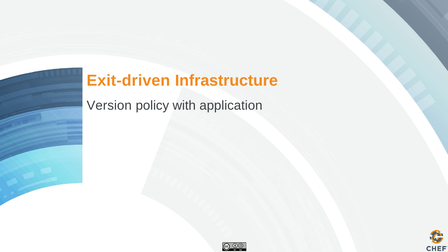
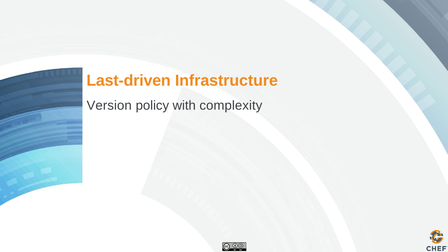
Exit-driven: Exit-driven -> Last-driven
application: application -> complexity
